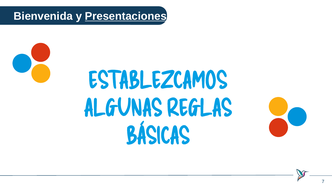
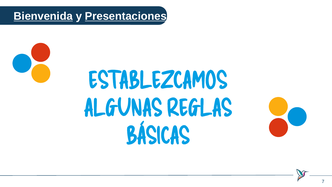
Bienvenida underline: none -> present
